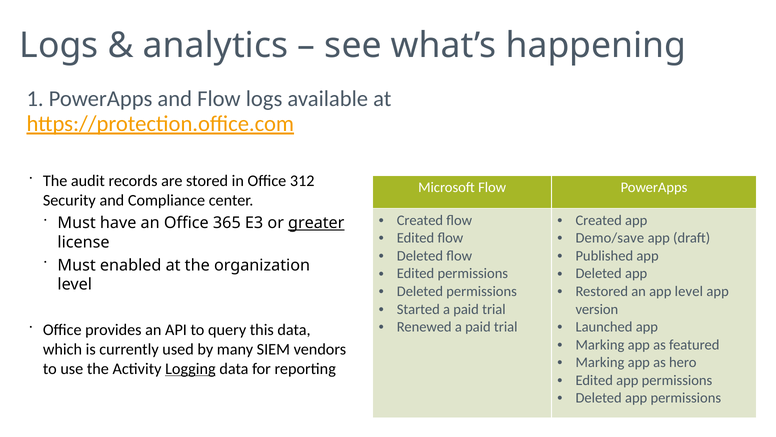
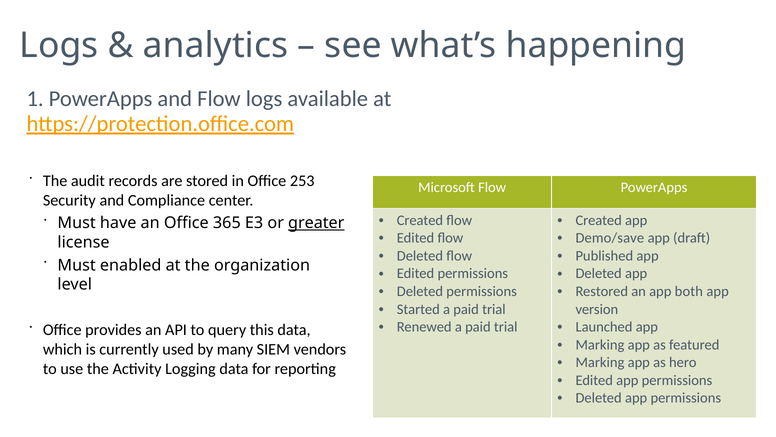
312: 312 -> 253
app level: level -> both
Logging underline: present -> none
